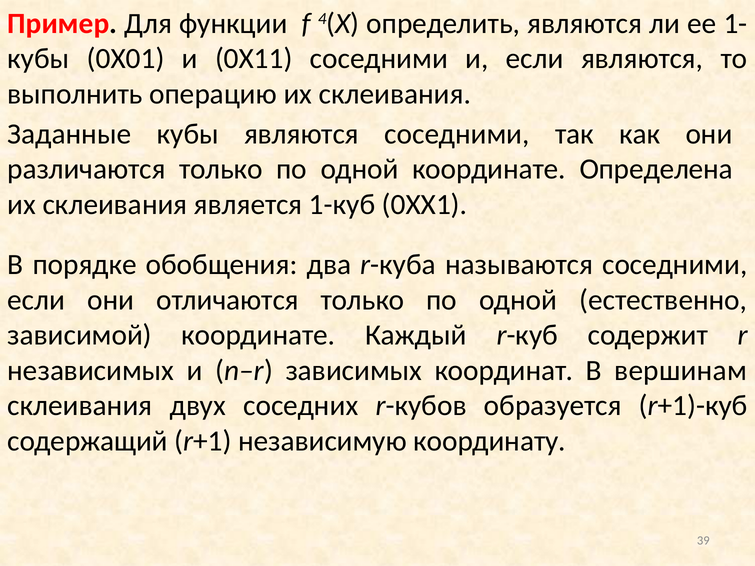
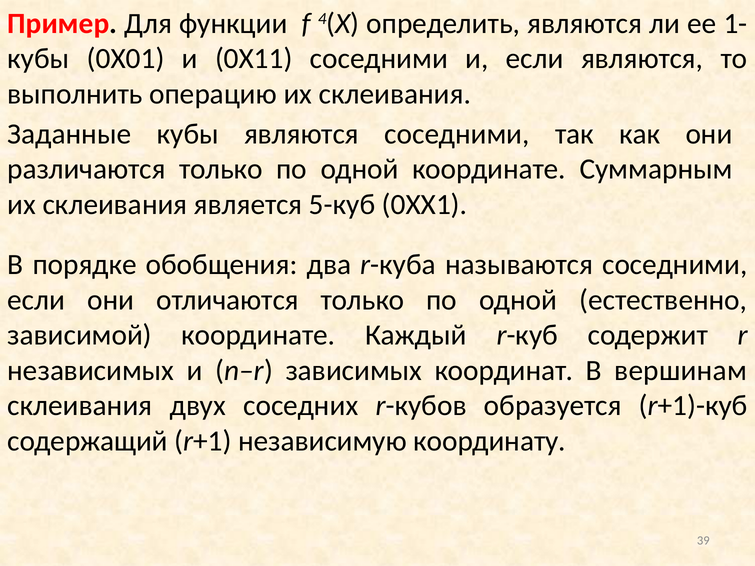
Определена: Определена -> Суммарным
1-куб: 1-куб -> 5-куб
